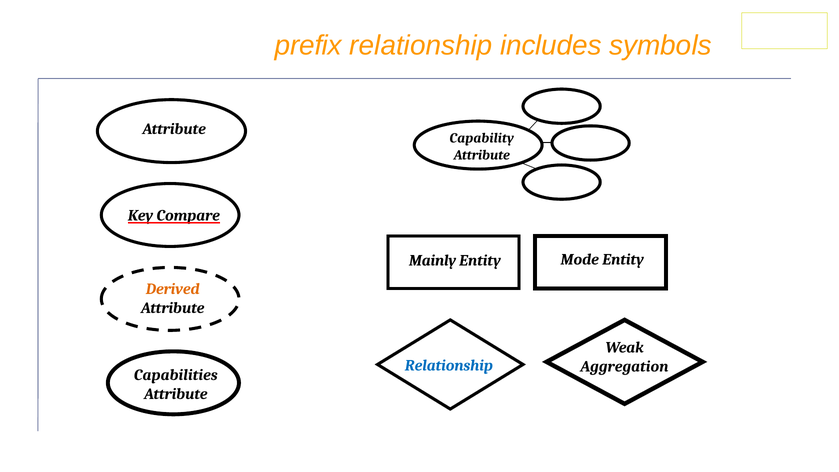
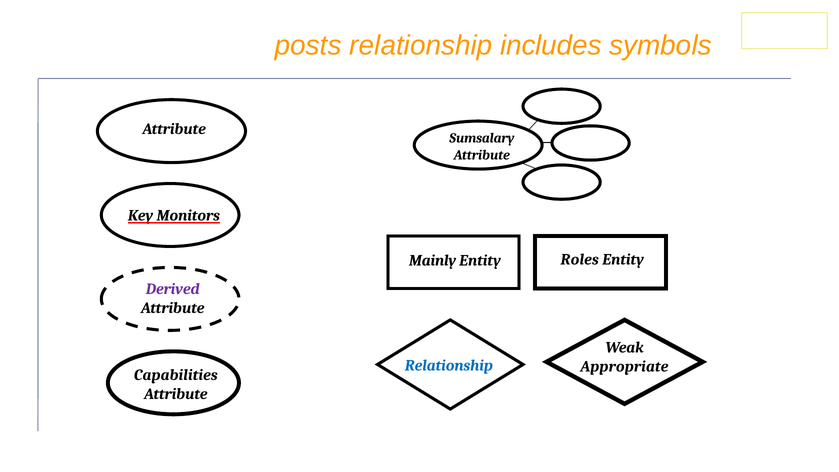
prefix: prefix -> posts
Capability: Capability -> Sumsalary
Compare: Compare -> Monitors
Mode: Mode -> Roles
Derived colour: orange -> purple
Aggregation: Aggregation -> Appropriate
